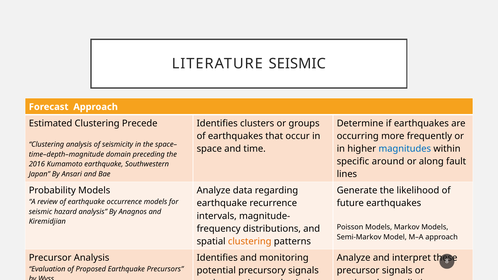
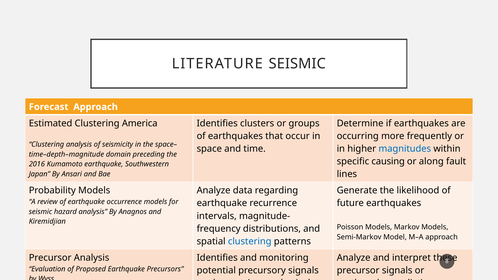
Clustering Precede: Precede -> America
around: around -> causing
clustering at (250, 241) colour: orange -> blue
